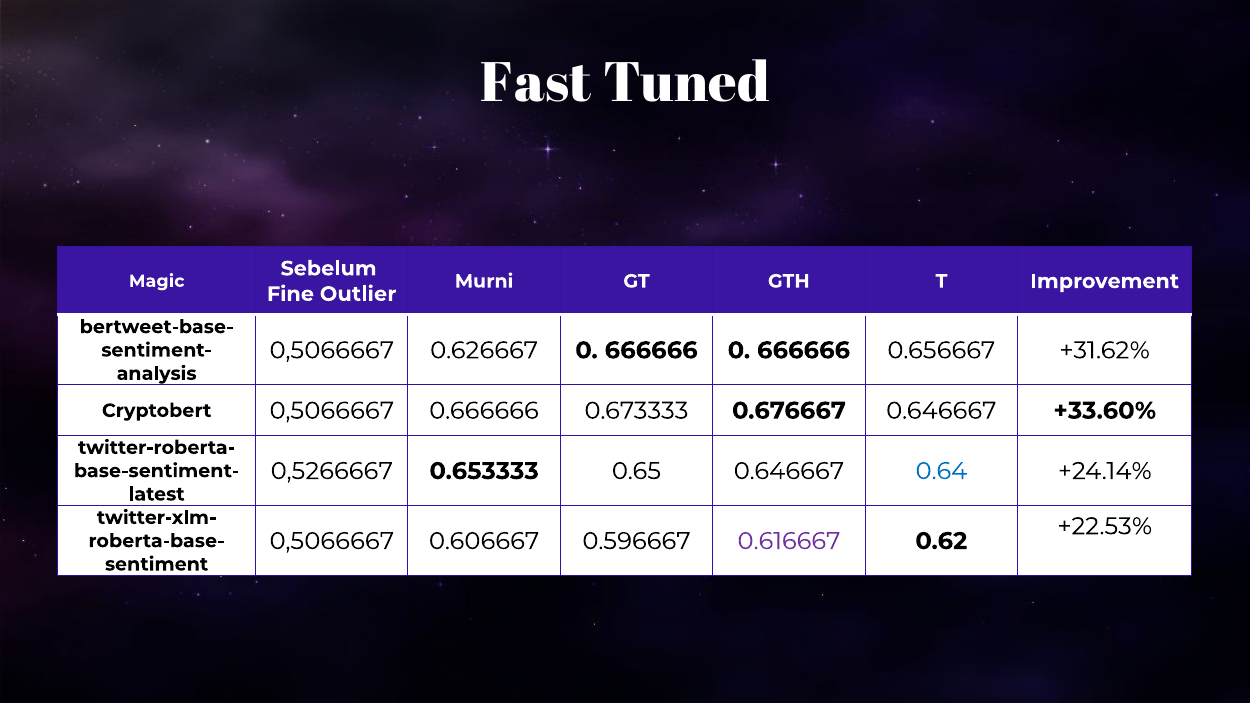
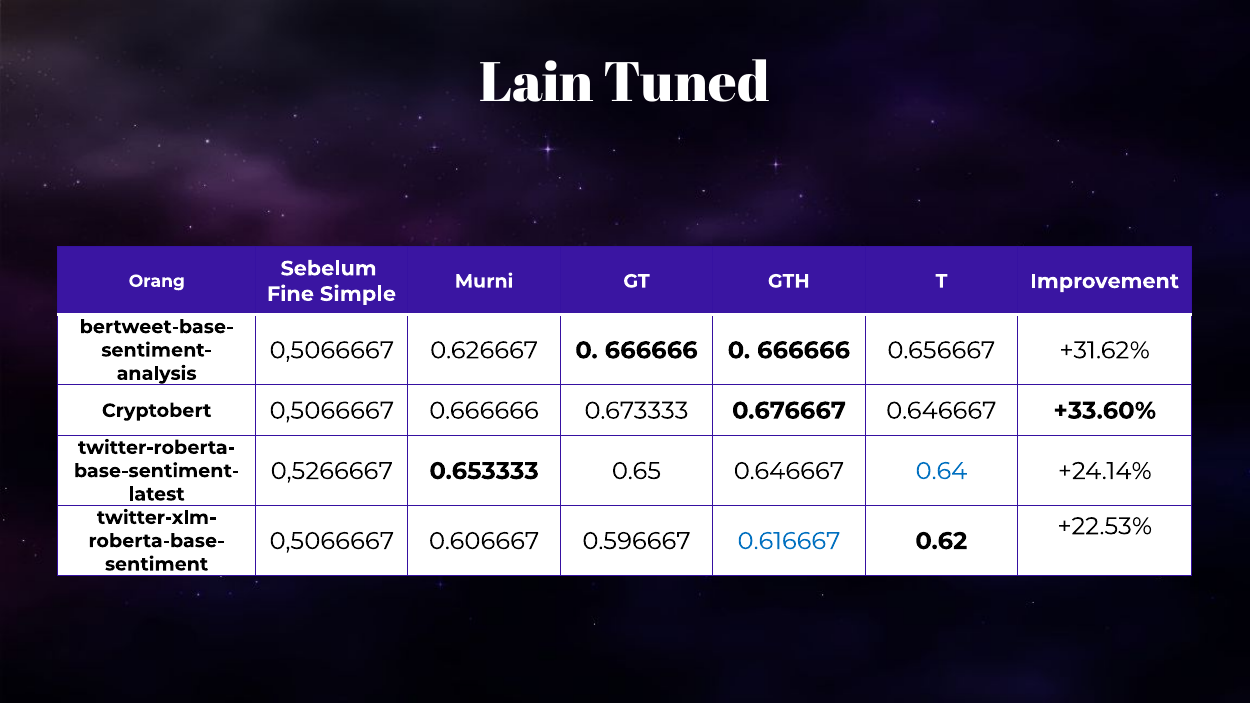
Fast: Fast -> Lain
Magic: Magic -> Orang
Outlier: Outlier -> Simple
0.616667 colour: purple -> blue
